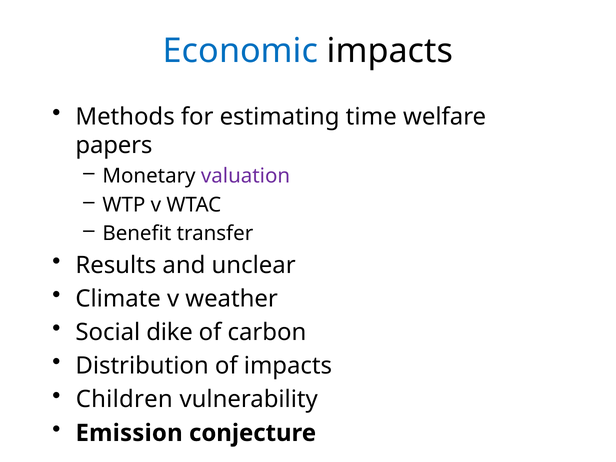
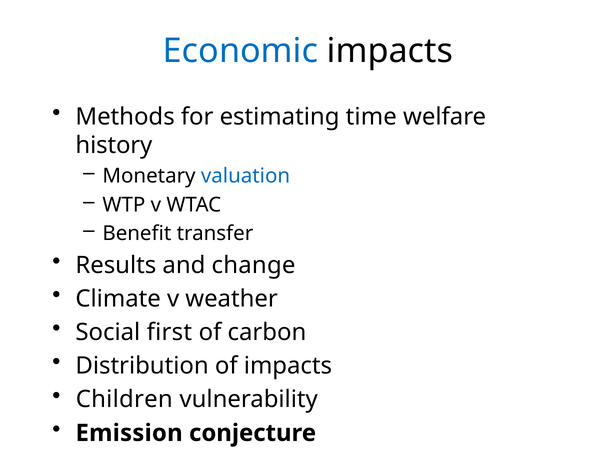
papers: papers -> history
valuation colour: purple -> blue
unclear: unclear -> change
dike: dike -> first
